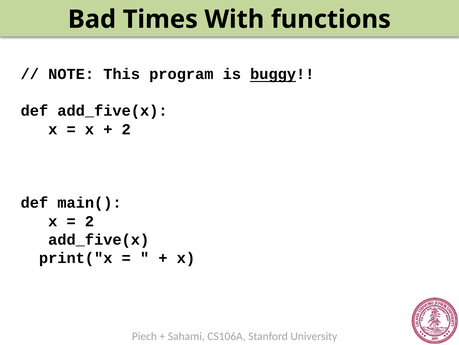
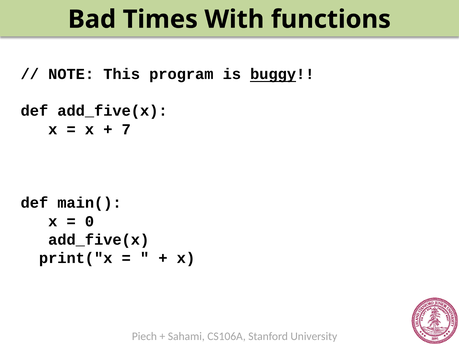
2 at (126, 129): 2 -> 7
2 at (90, 221): 2 -> 0
